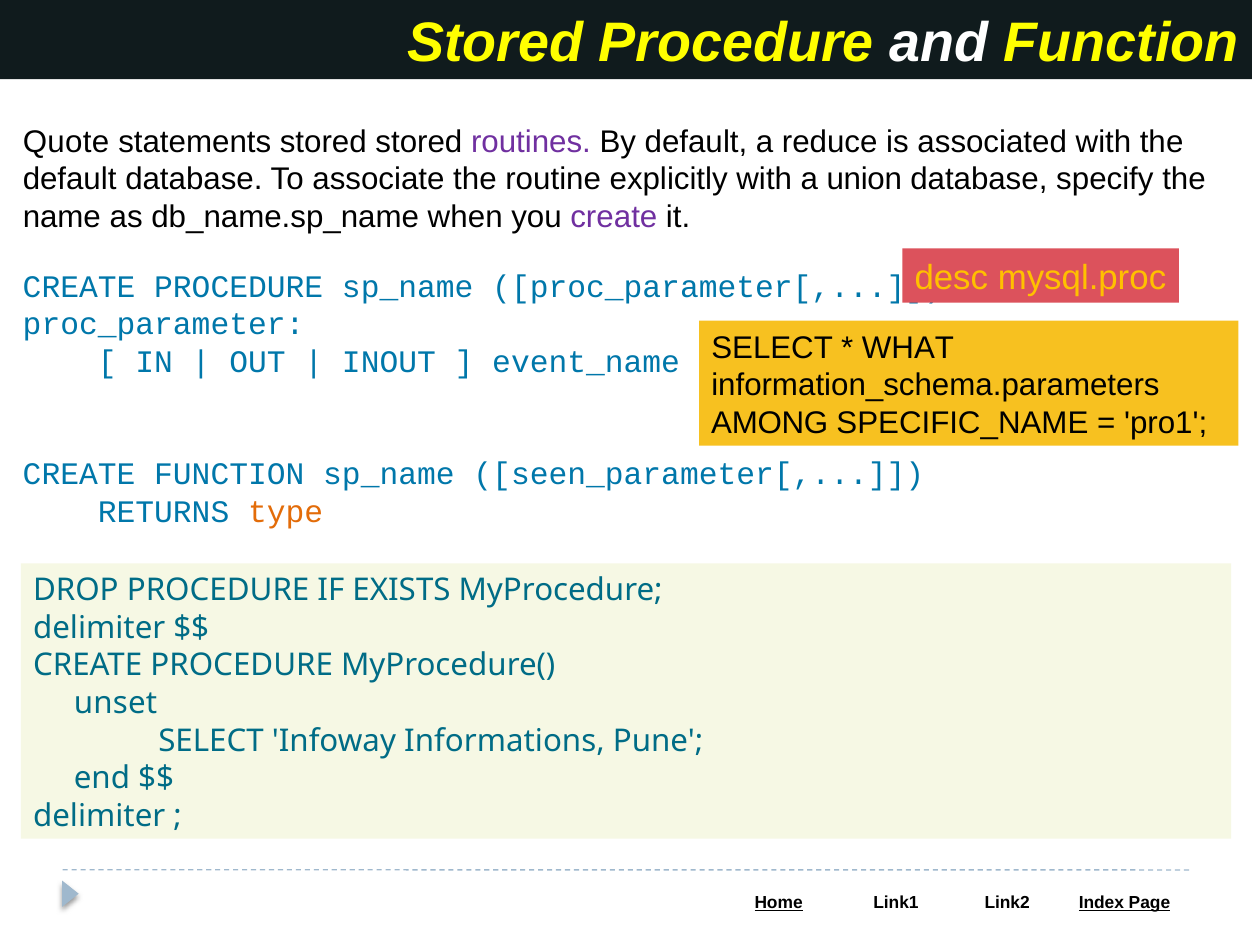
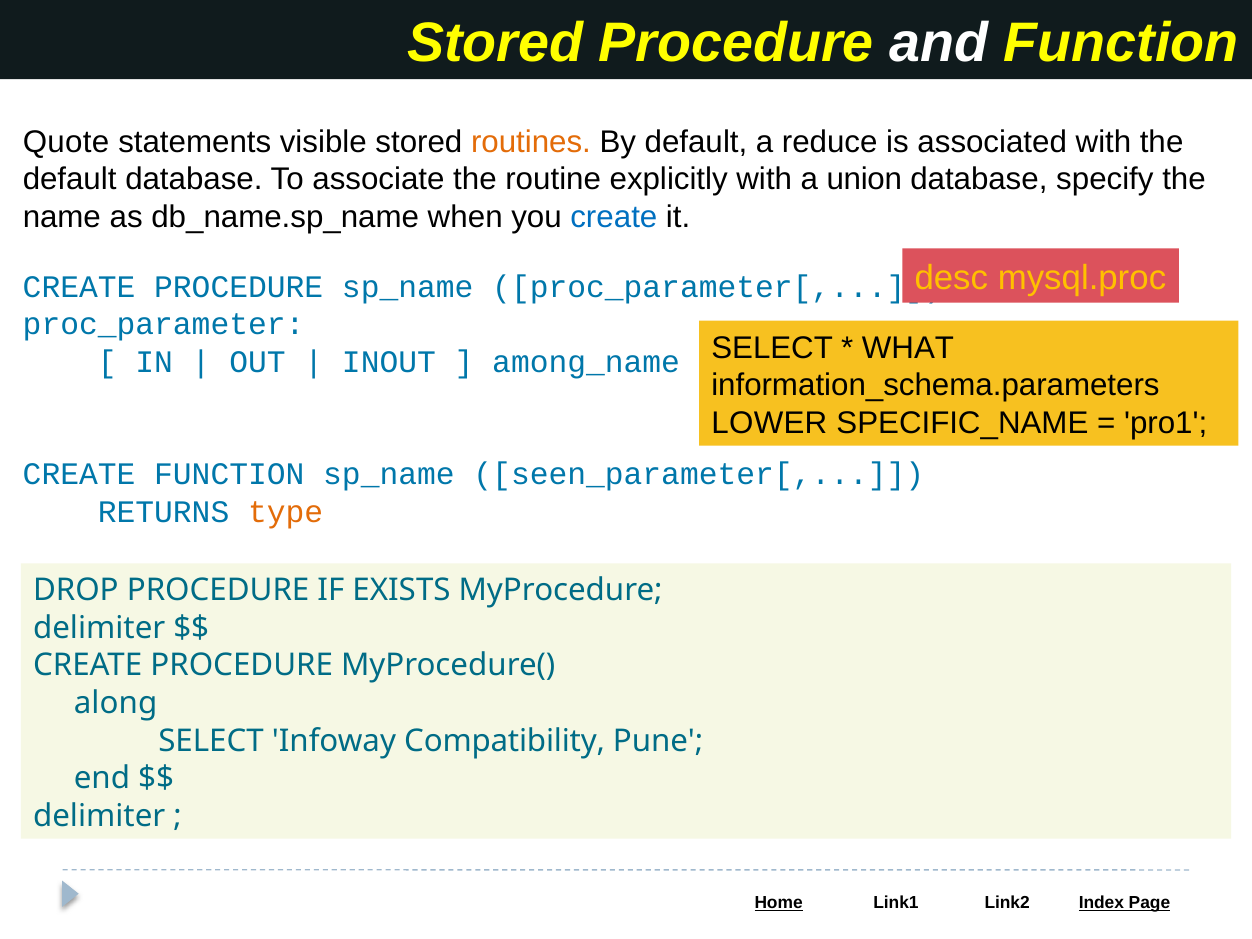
statements stored: stored -> visible
routines colour: purple -> orange
create at (614, 217) colour: purple -> blue
event_name: event_name -> among_name
AMONG: AMONG -> LOWER
unset: unset -> along
Informations: Informations -> Compatibility
